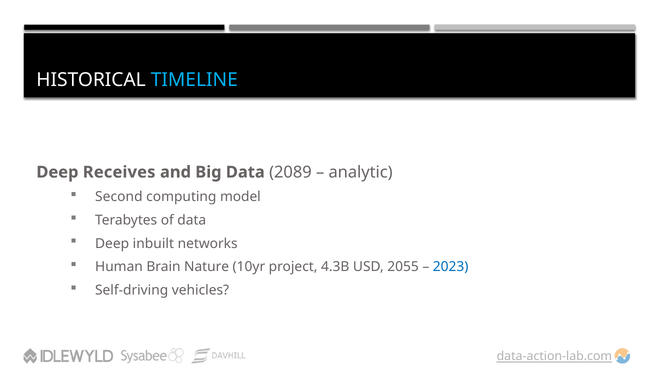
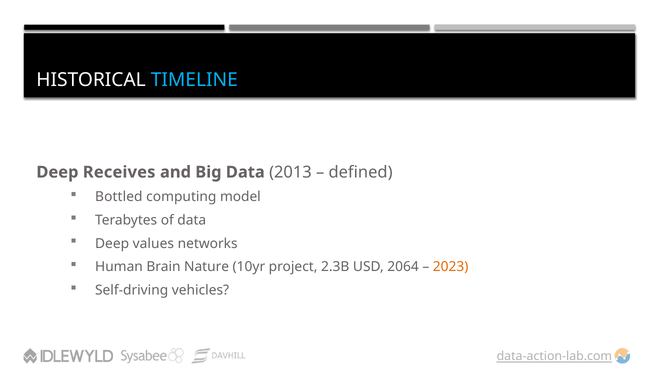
2089: 2089 -> 2013
analytic: analytic -> defined
Second: Second -> Bottled
inbuilt: inbuilt -> values
4.3B: 4.3B -> 2.3B
2055: 2055 -> 2064
2023 colour: blue -> orange
